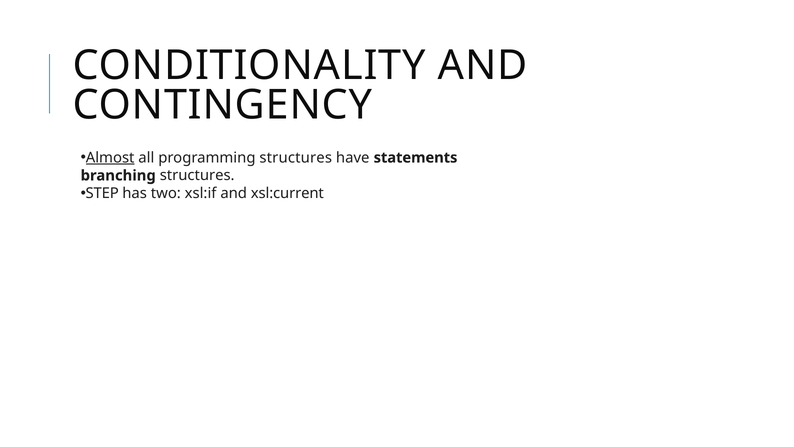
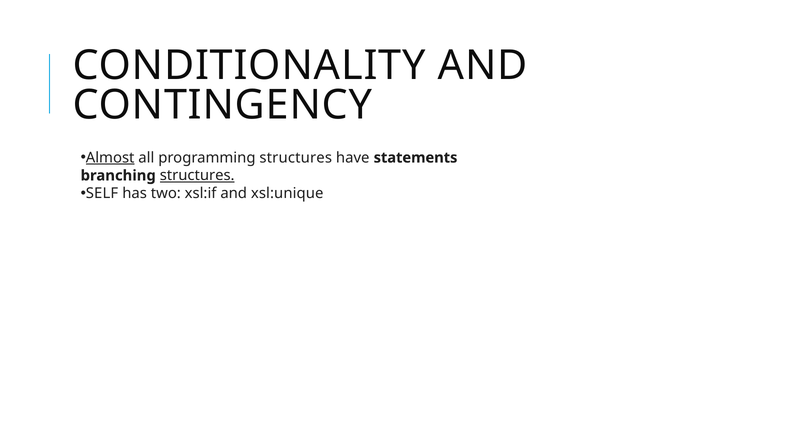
structures at (197, 175) underline: none -> present
STEP: STEP -> SELF
xsl:current: xsl:current -> xsl:unique
